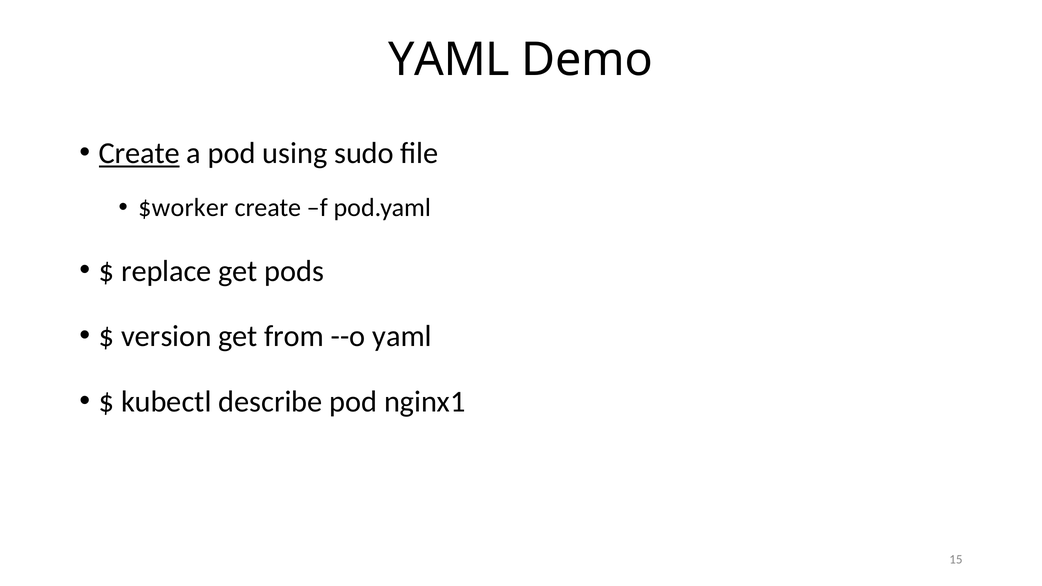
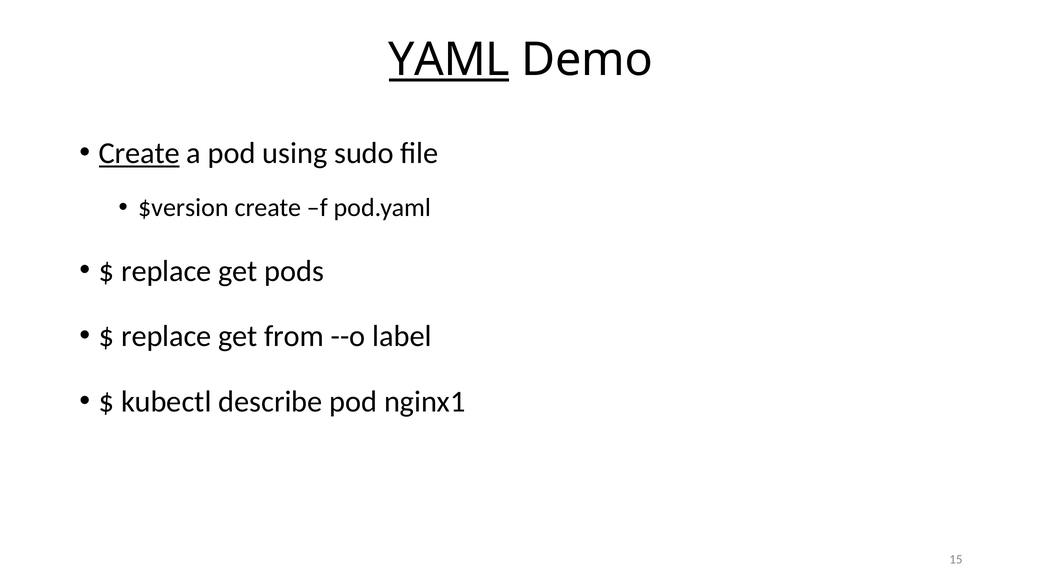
YAML at (449, 60) underline: none -> present
$worker: $worker -> $version
version at (166, 337): version -> replace
--o yaml: yaml -> label
